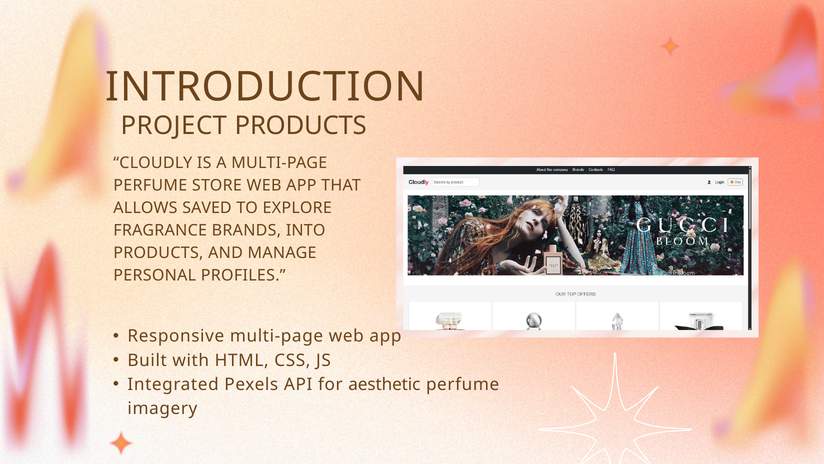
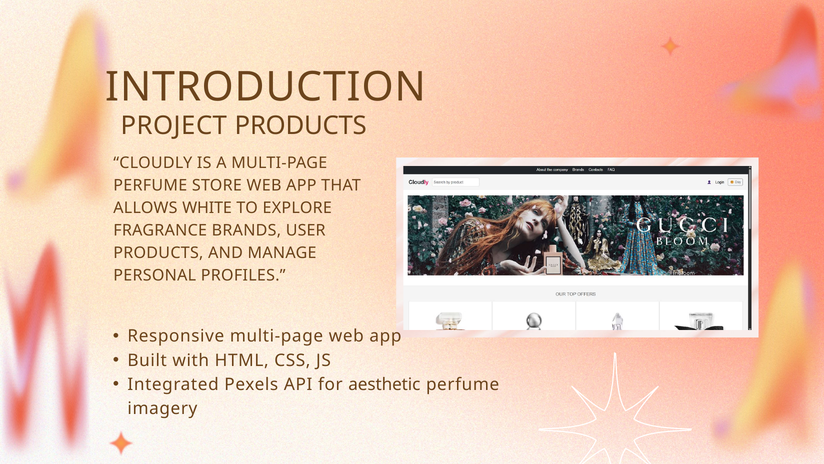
SAVED: SAVED -> WHITE
INTO: INTO -> USER
